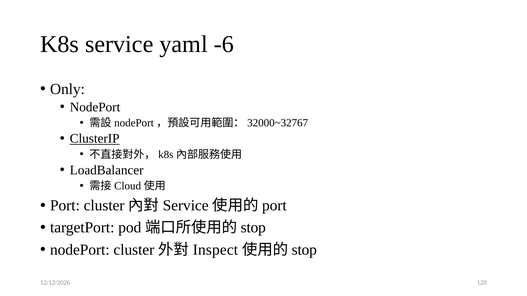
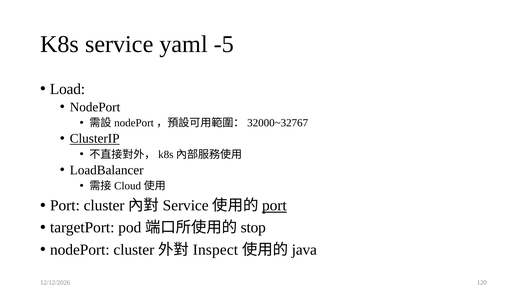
-6: -6 -> -5
Only: Only -> Load
port at (274, 206) underline: none -> present
stop at (304, 250): stop -> java
